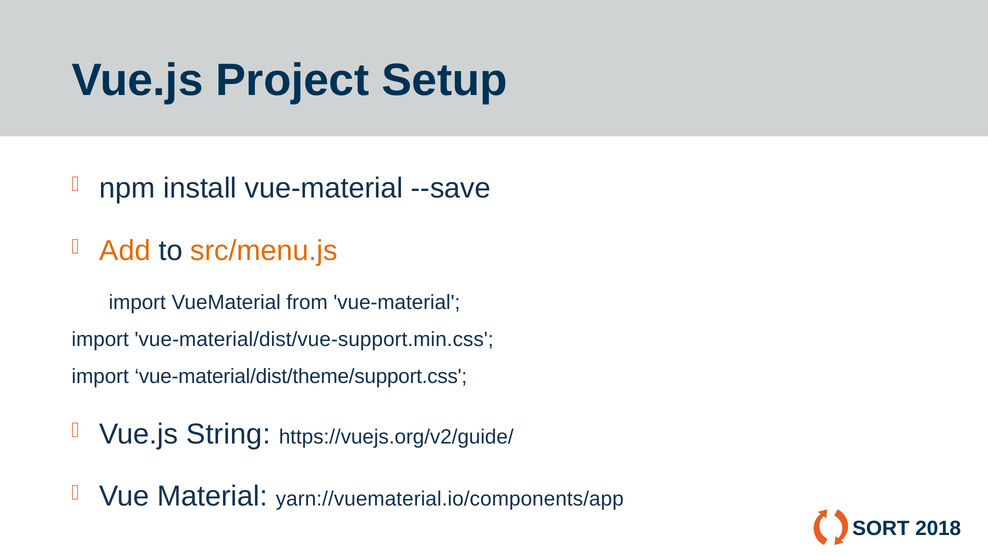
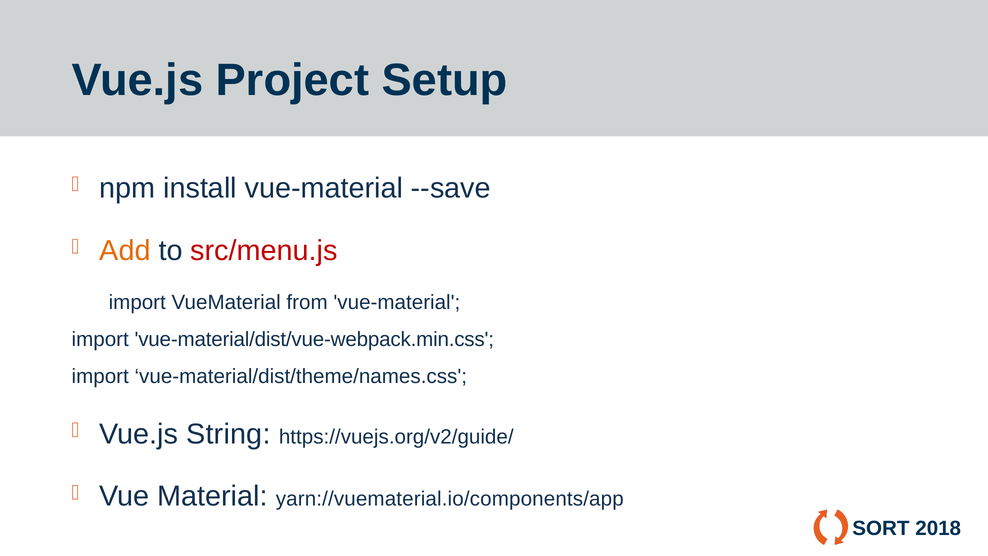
src/menu.js colour: orange -> red
vue-material/dist/vue-support.min.css: vue-material/dist/vue-support.min.css -> vue-material/dist/vue-webpack.min.css
vue-material/dist/theme/support.css: vue-material/dist/theme/support.css -> vue-material/dist/theme/names.css
